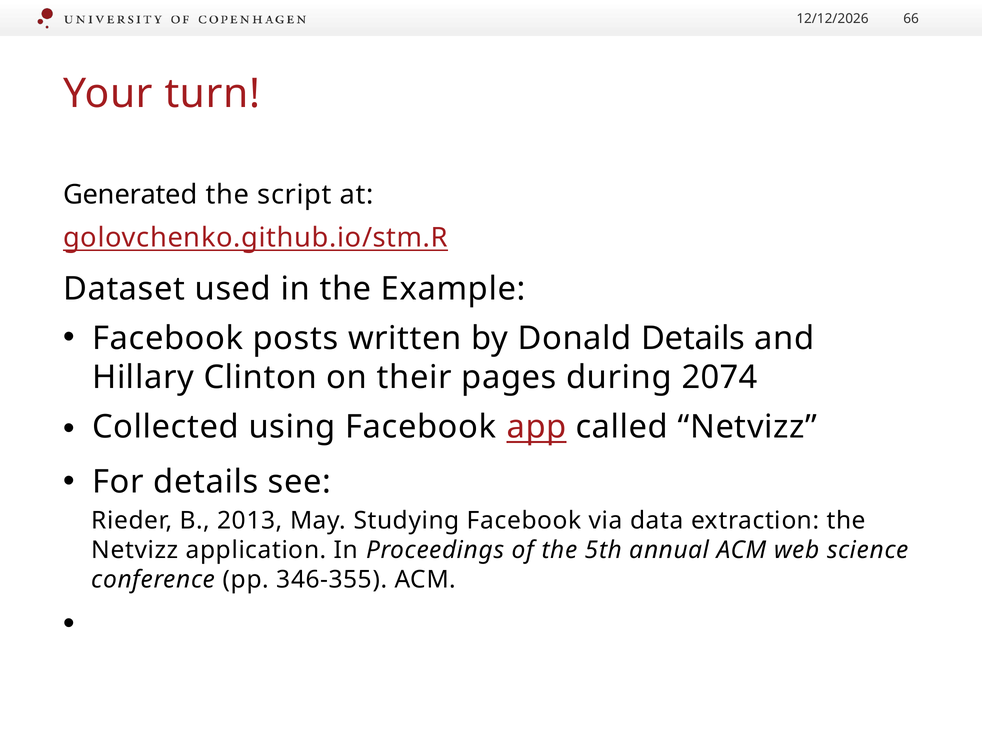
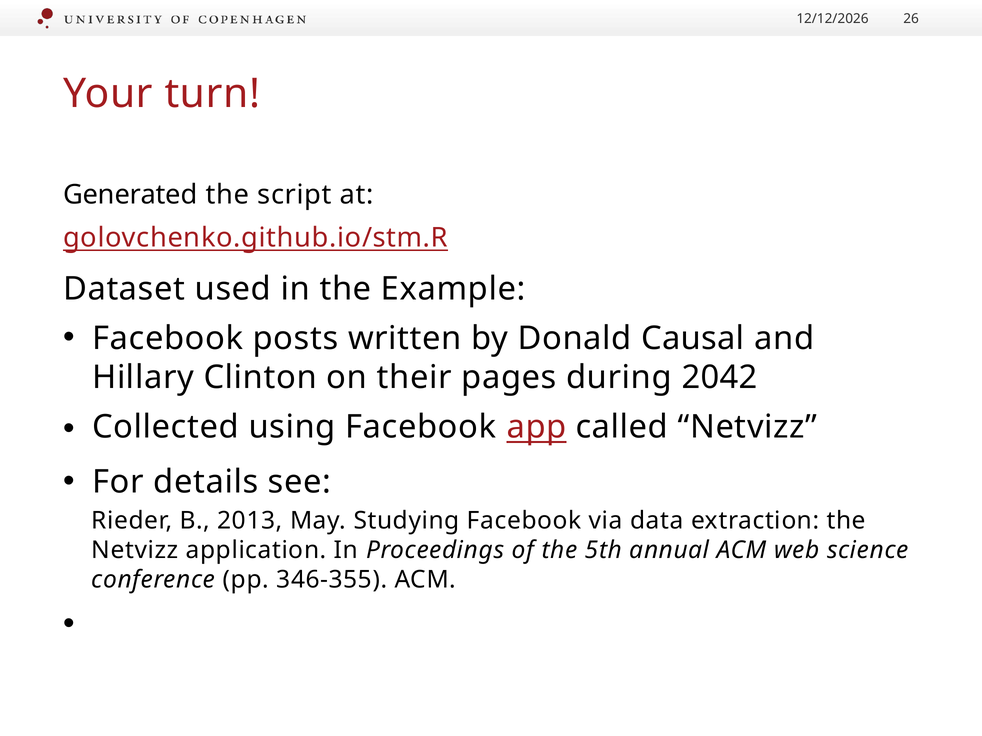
66: 66 -> 26
Donald Details: Details -> Causal
2074: 2074 -> 2042
